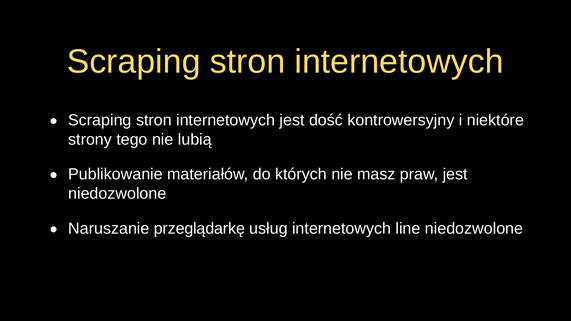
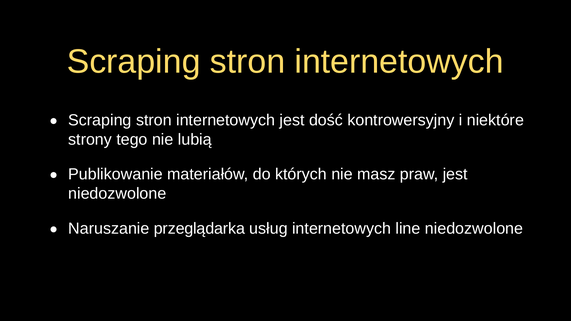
przeglądarkę: przeglądarkę -> przeglądarka
